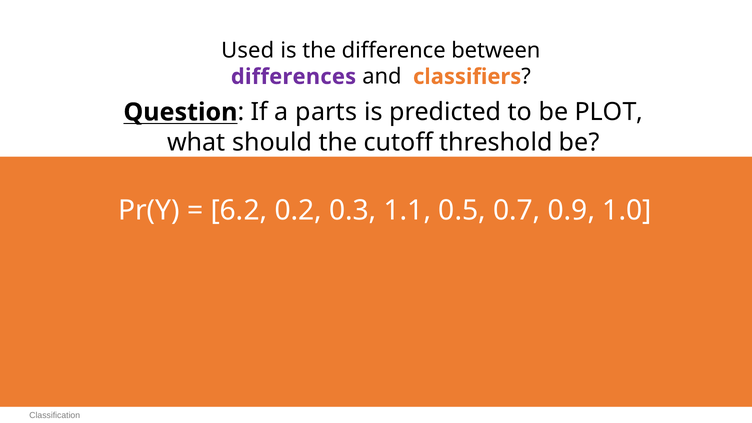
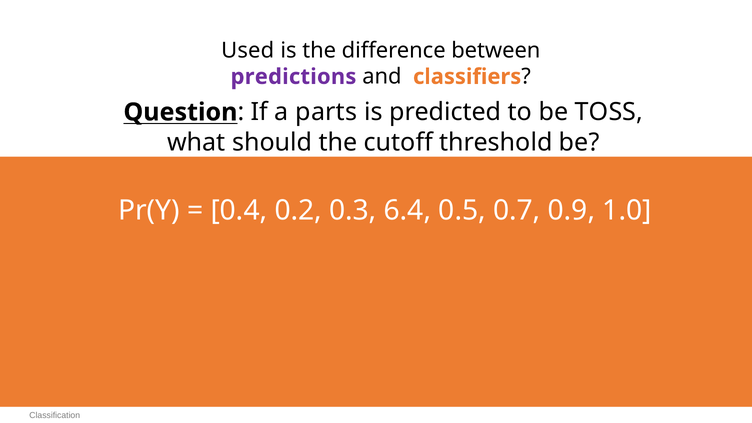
differences: differences -> predictions
PLOT: PLOT -> TOSS
6.2: 6.2 -> 0.4
1.1: 1.1 -> 6.4
